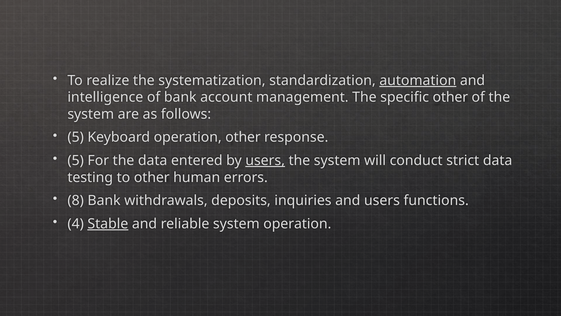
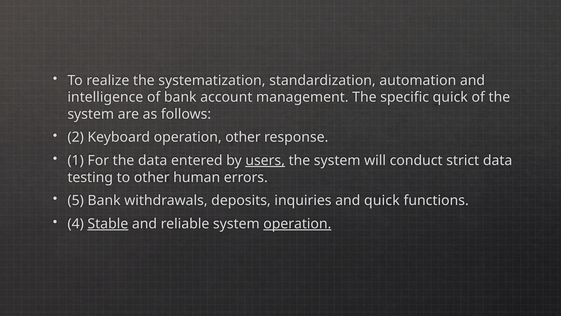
automation underline: present -> none
specific other: other -> quick
5 at (76, 137): 5 -> 2
5 at (76, 160): 5 -> 1
8: 8 -> 5
and users: users -> quick
operation at (297, 223) underline: none -> present
